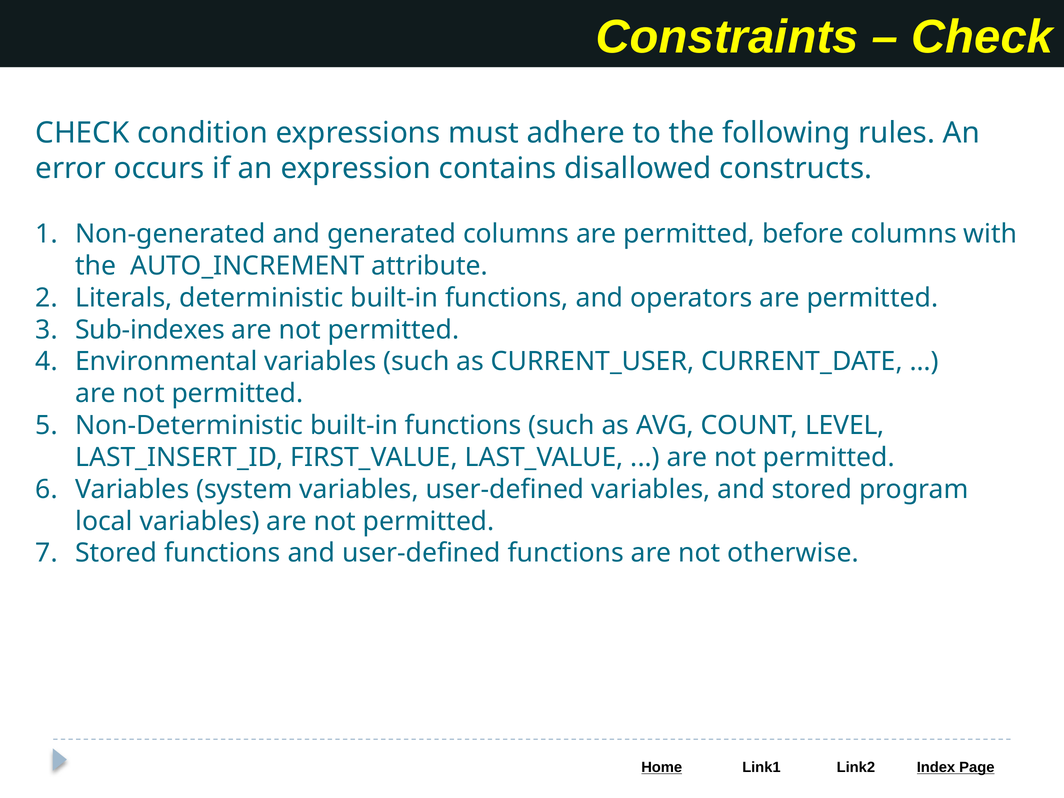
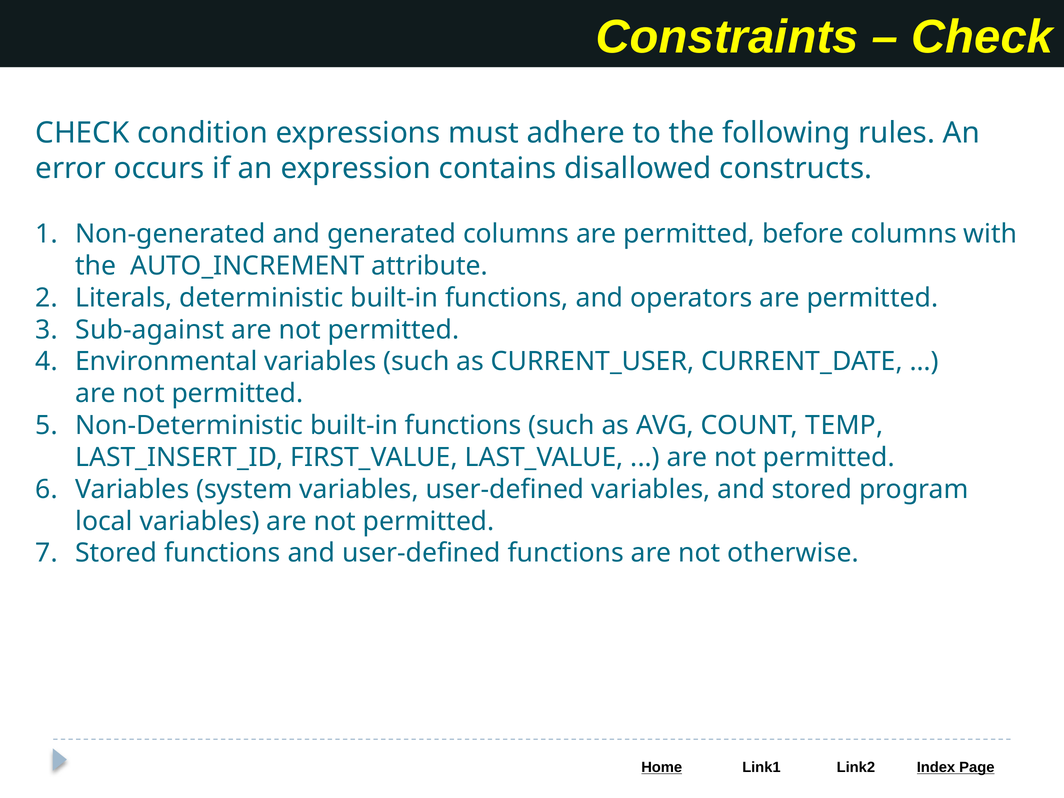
Sub-indexes: Sub-indexes -> Sub-against
LEVEL: LEVEL -> TEMP
